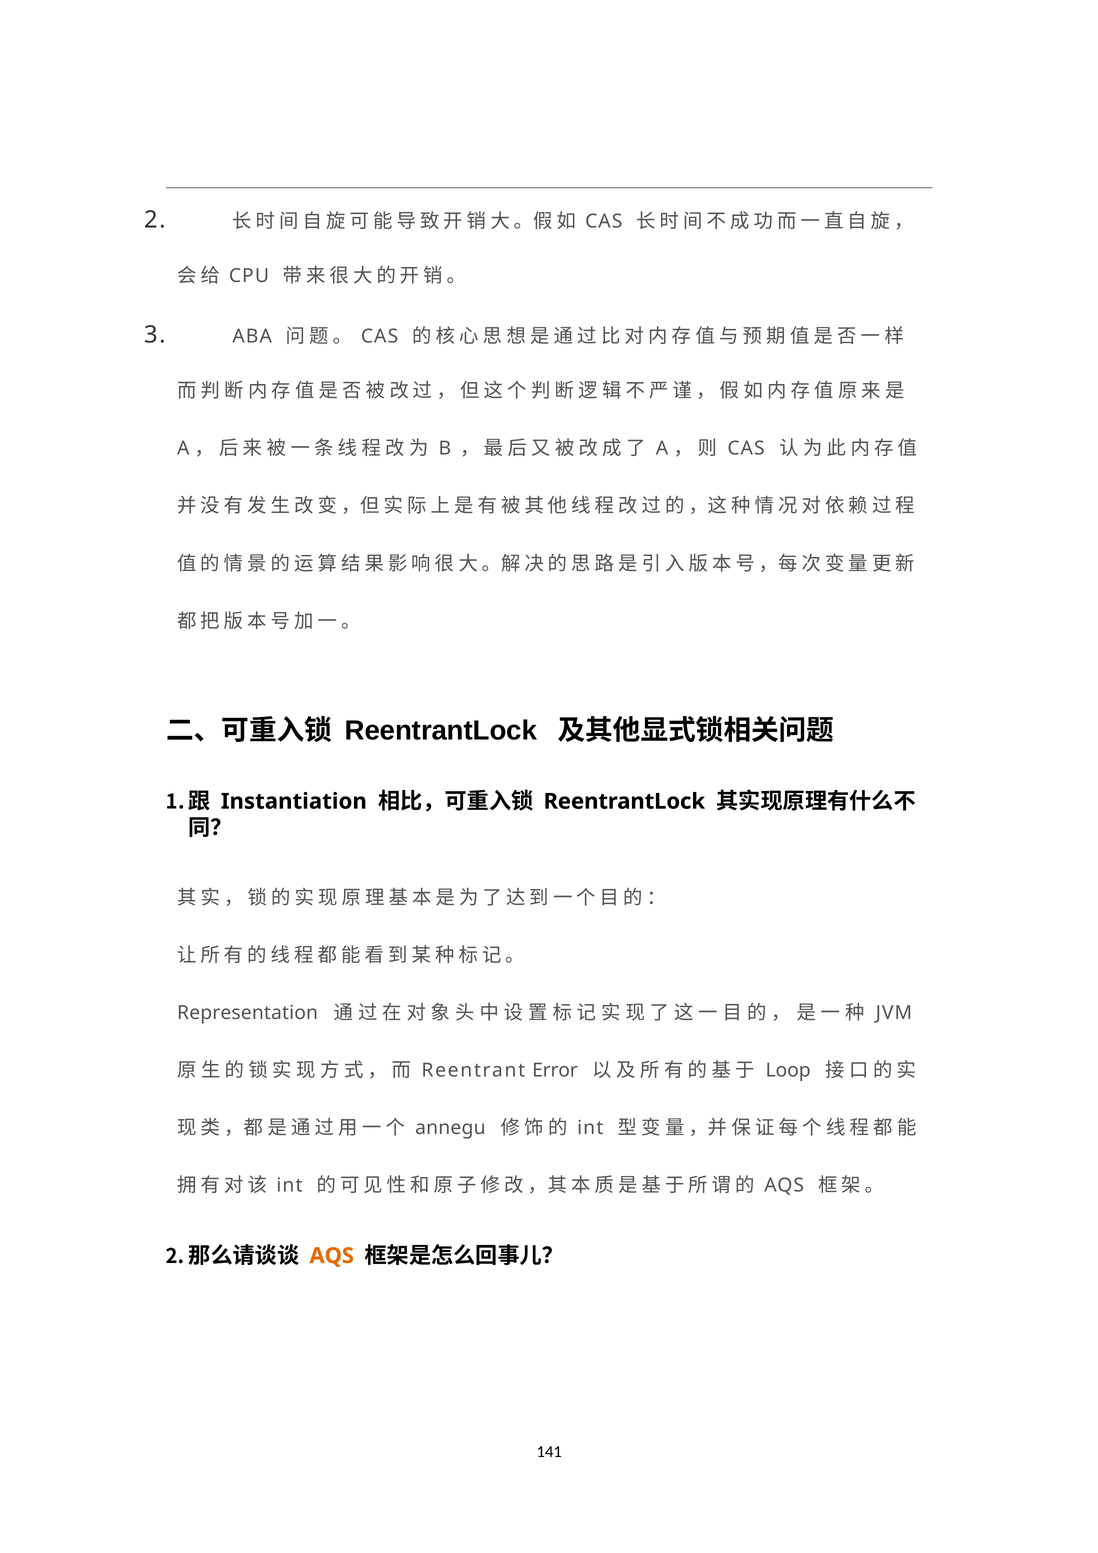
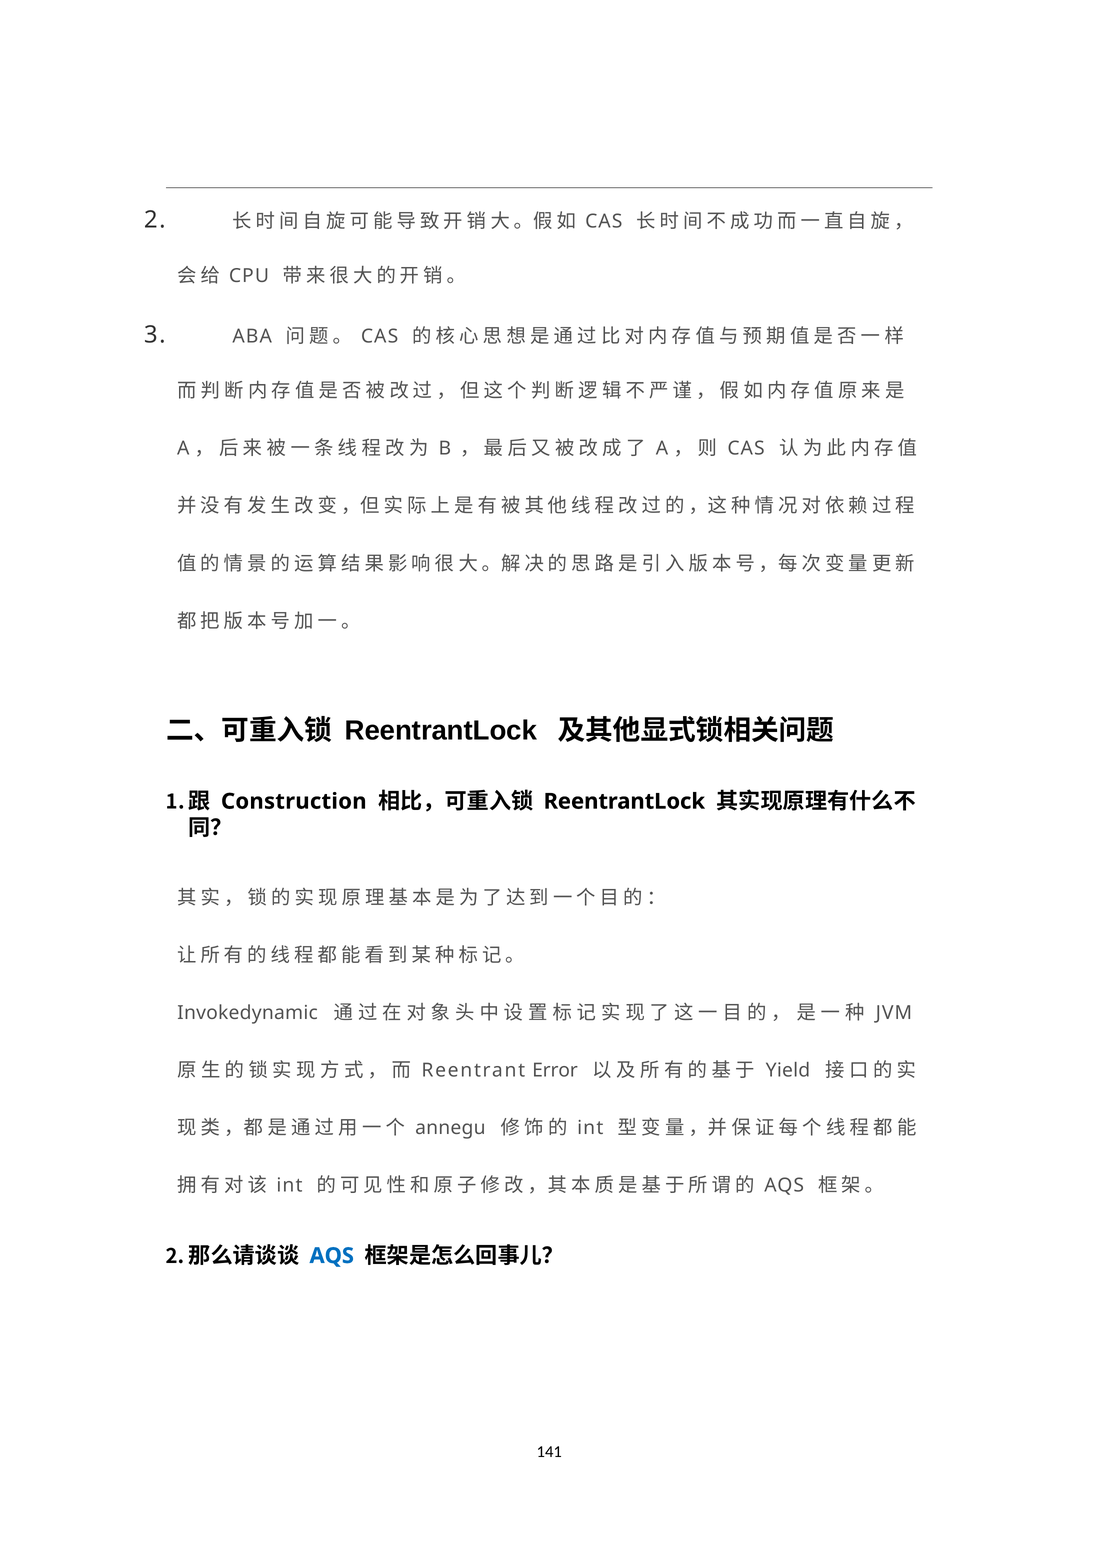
Instantiation: Instantiation -> Construction
Representation: Representation -> Invokedynamic
Loop: Loop -> Yield
AQS at (332, 1256) colour: orange -> blue
